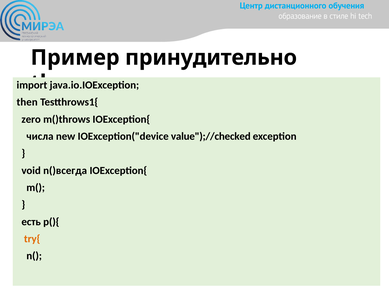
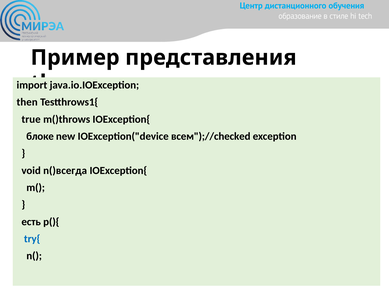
принудительно: принудительно -> представления
zero: zero -> true
числа: числа -> блоке
value");//checked: value");//checked -> всем");//checked
try{ colour: orange -> blue
